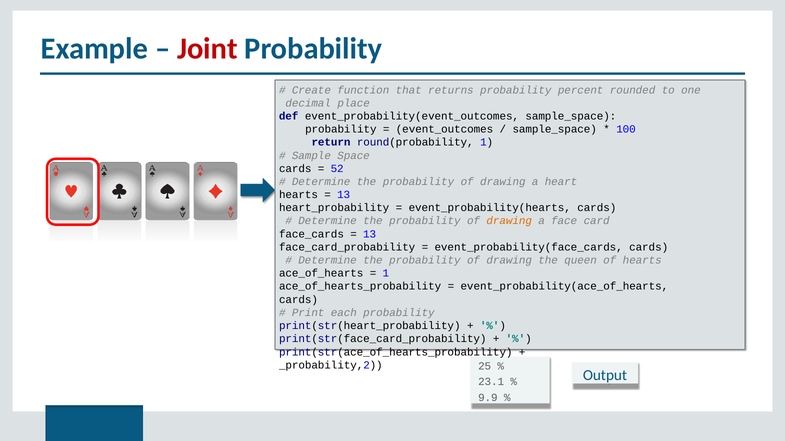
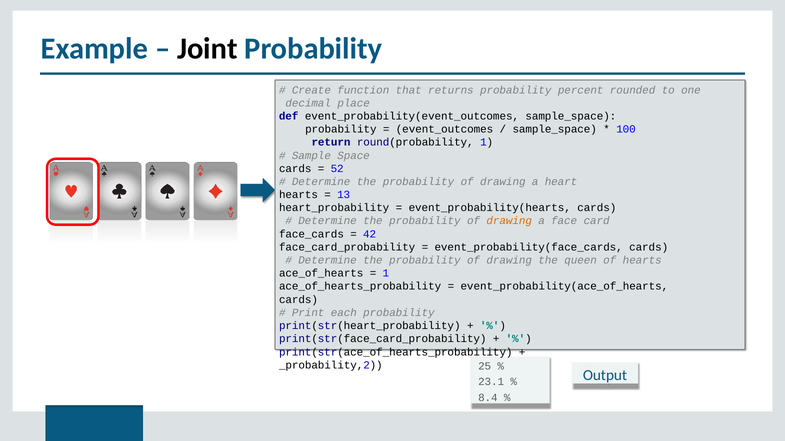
Joint colour: red -> black
13 at (370, 234): 13 -> 42
9.9: 9.9 -> 8.4
